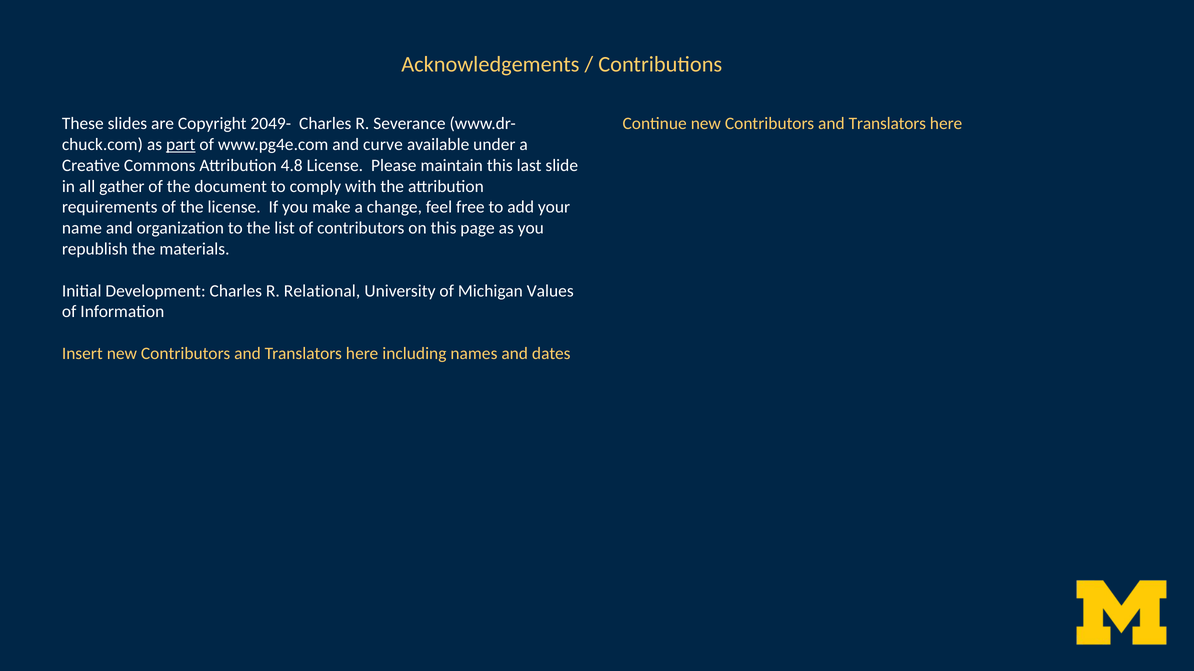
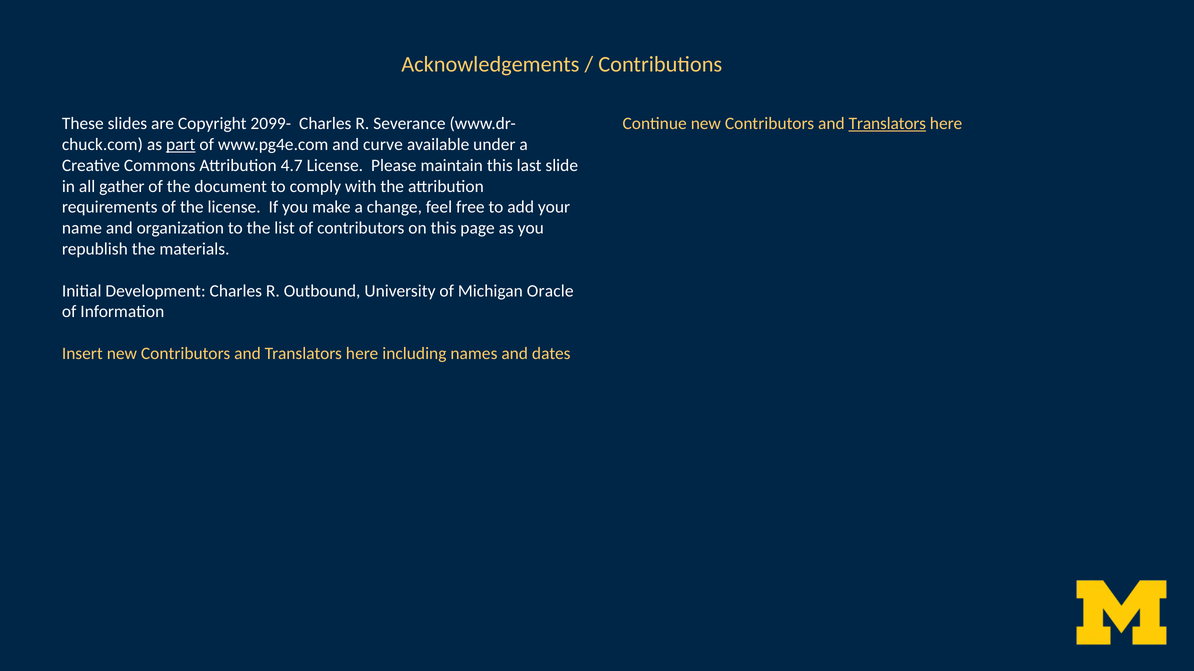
2049-: 2049- -> 2099-
Translators at (887, 124) underline: none -> present
4.8: 4.8 -> 4.7
Relational: Relational -> Outbound
Values: Values -> Oracle
